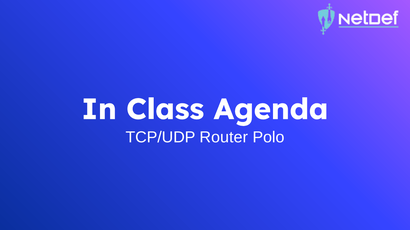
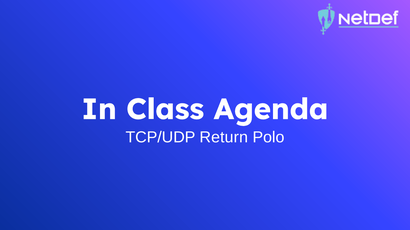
Router: Router -> Return
